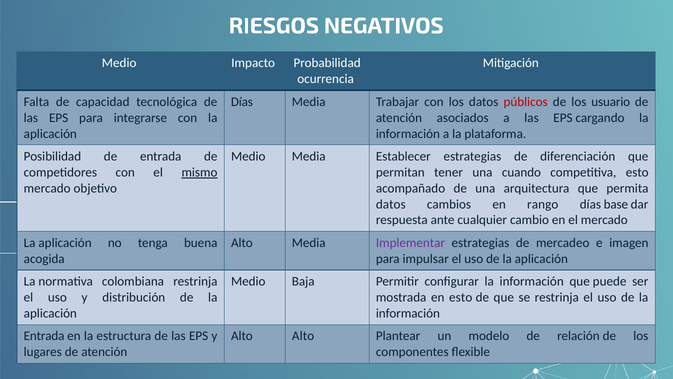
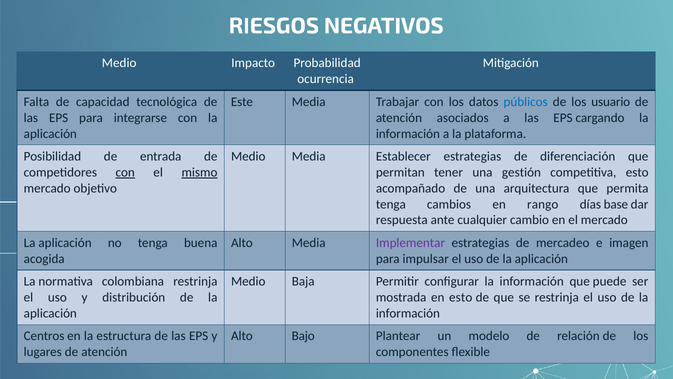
Días at (242, 102): Días -> Este
públicos colour: red -> blue
con at (125, 172) underline: none -> present
cuando: cuando -> gestión
datos at (391, 204): datos -> tenga
Entrada at (44, 336): Entrada -> Centros
Alto Alto: Alto -> Bajo
